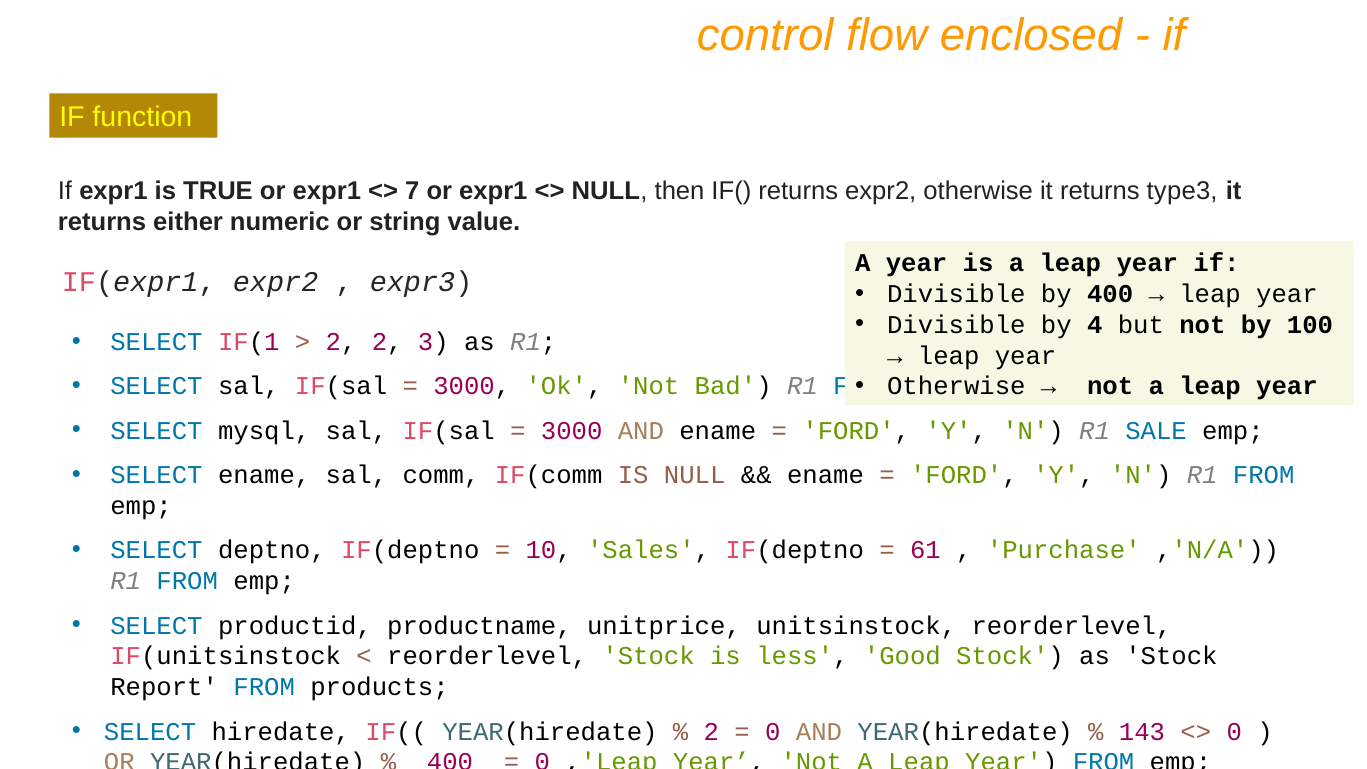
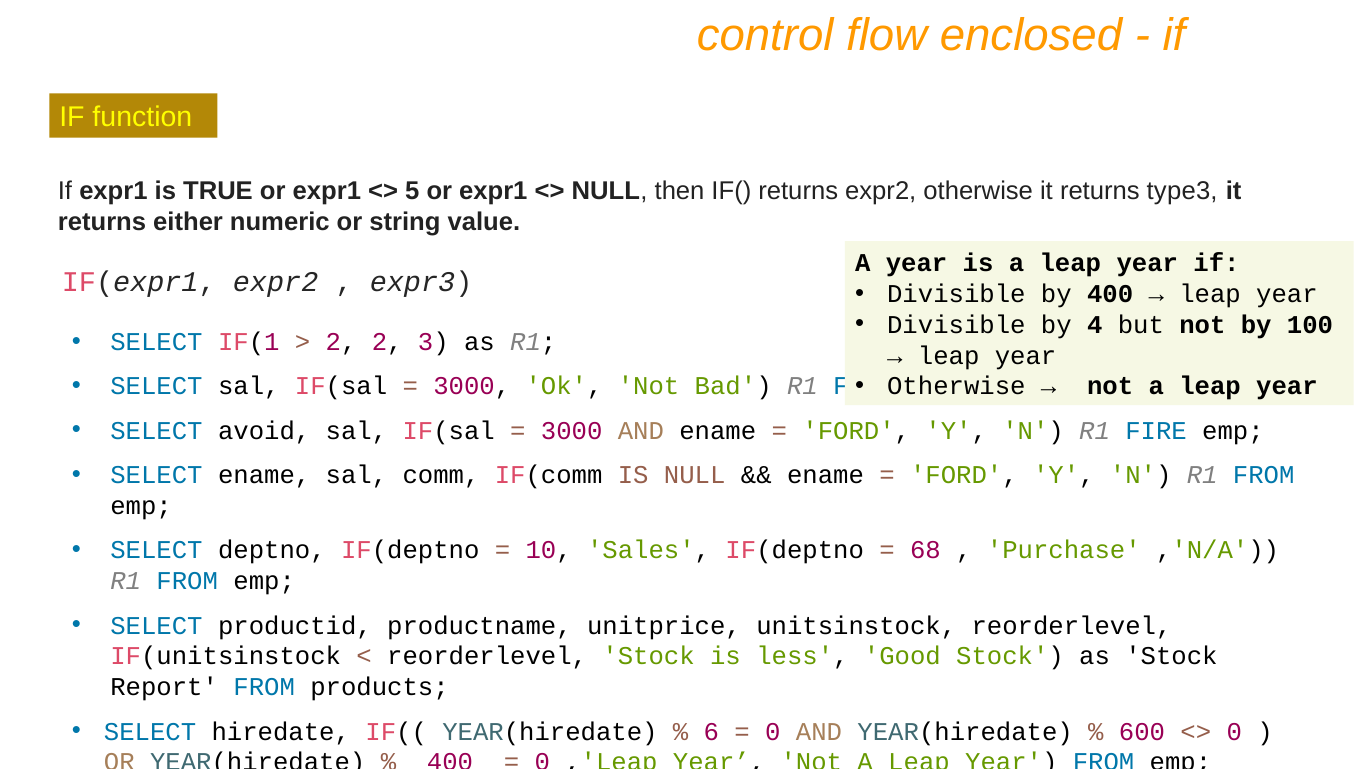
7: 7 -> 5
mysql: mysql -> avoid
SALE: SALE -> FIRE
61: 61 -> 68
2 at (711, 731): 2 -> 6
143: 143 -> 600
